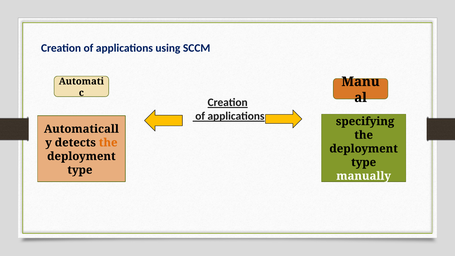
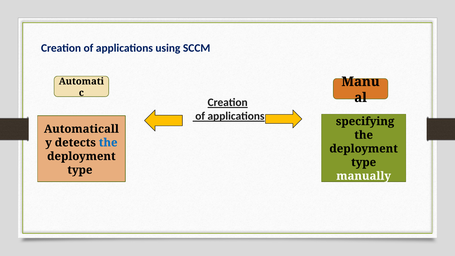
the at (108, 143) colour: orange -> blue
